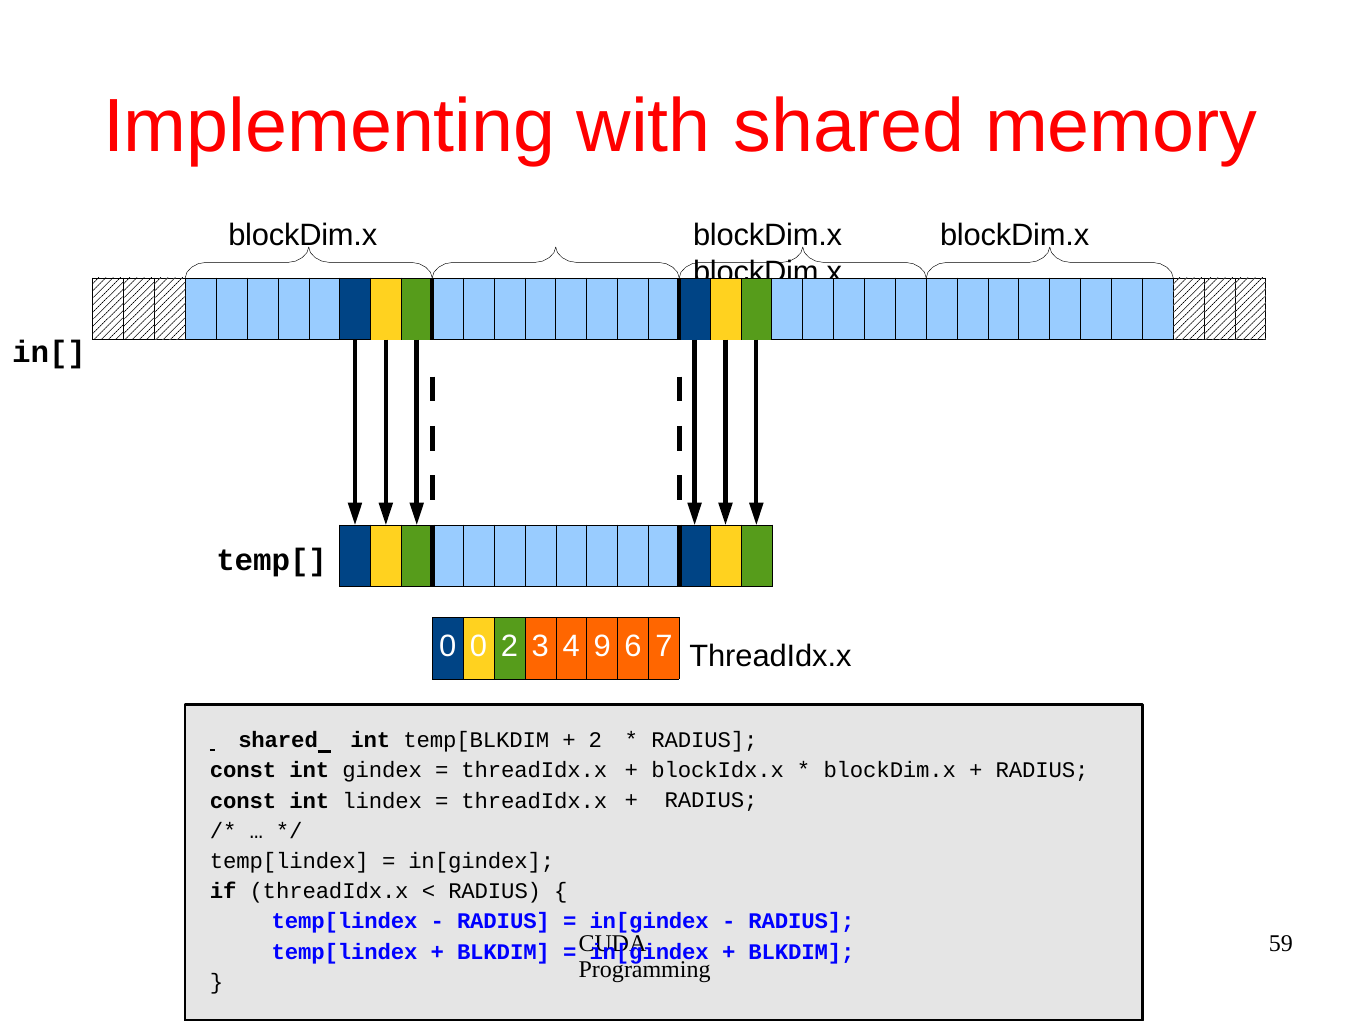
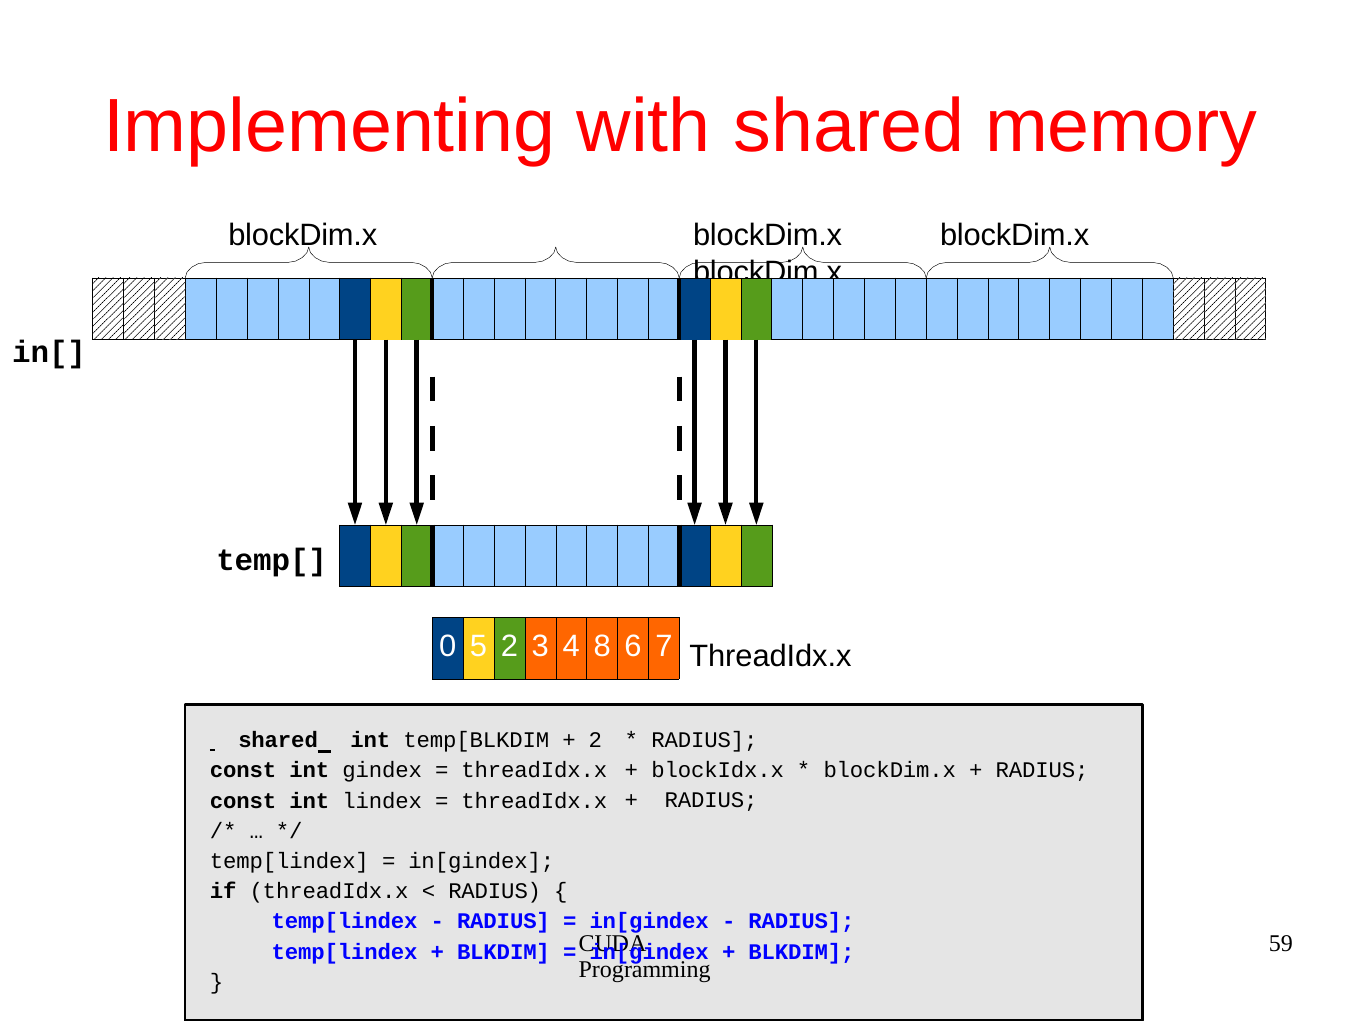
0 0: 0 -> 5
9: 9 -> 8
